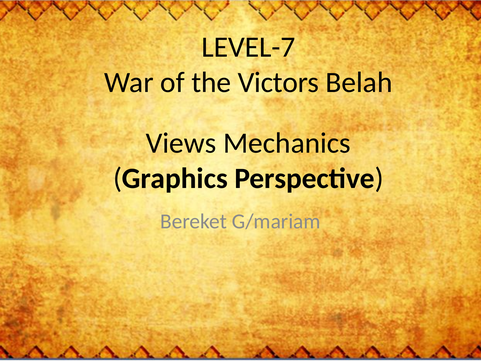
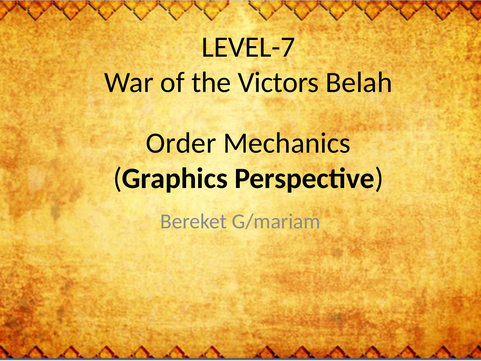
Views: Views -> Order
